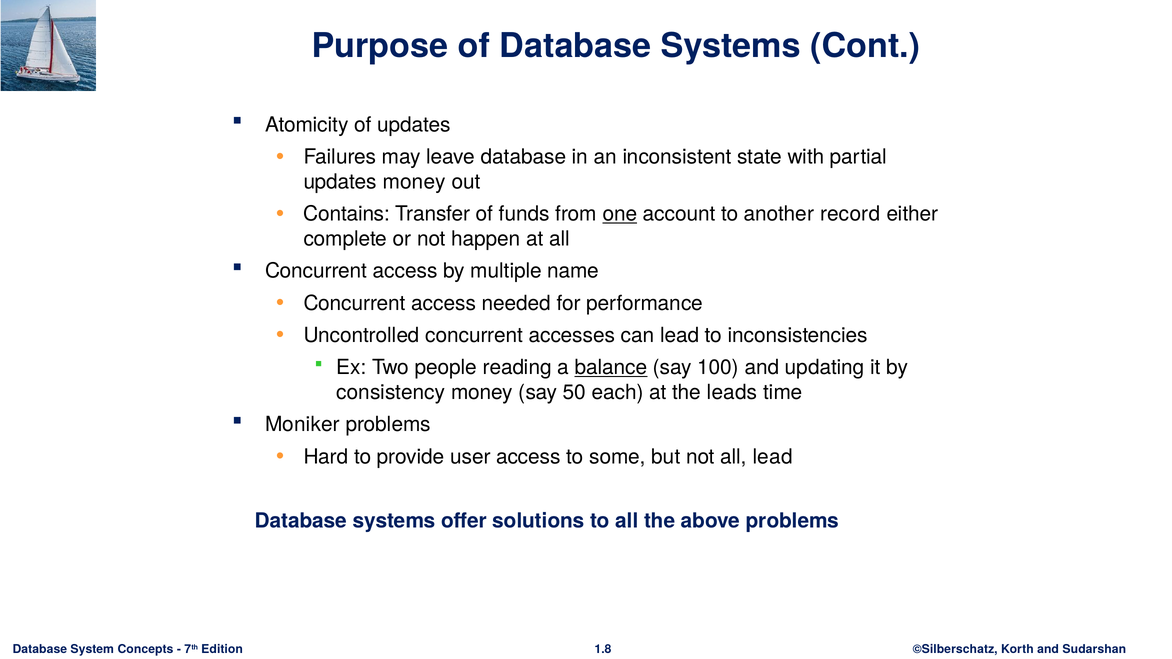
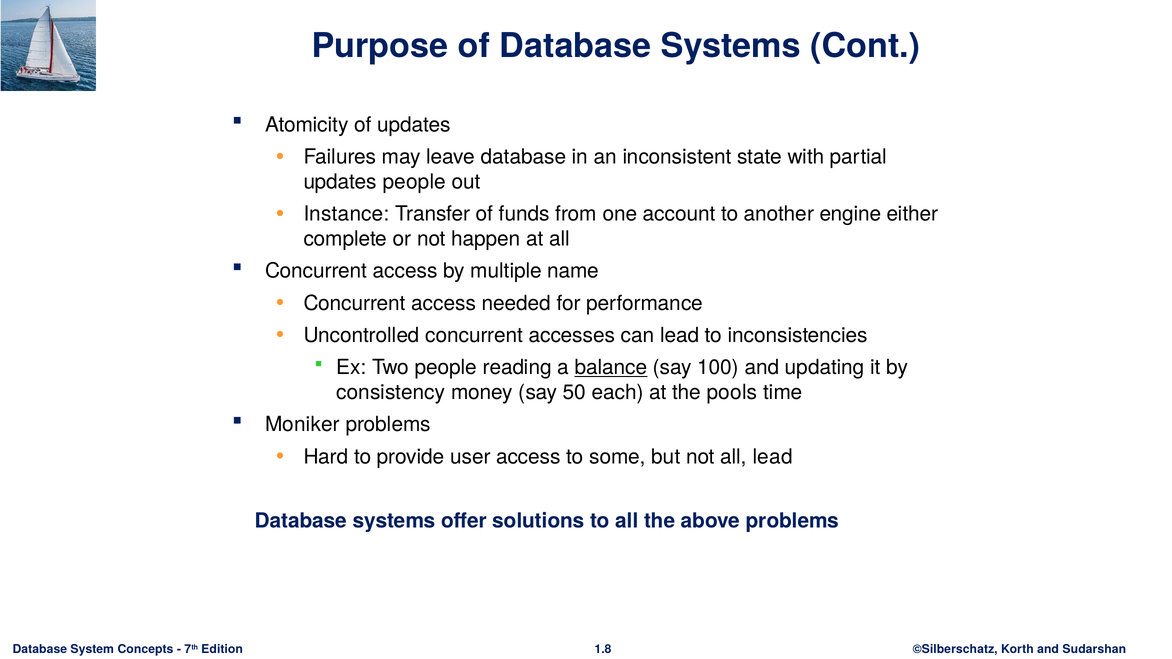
updates money: money -> people
Contains: Contains -> Instance
one underline: present -> none
record: record -> engine
leads: leads -> pools
